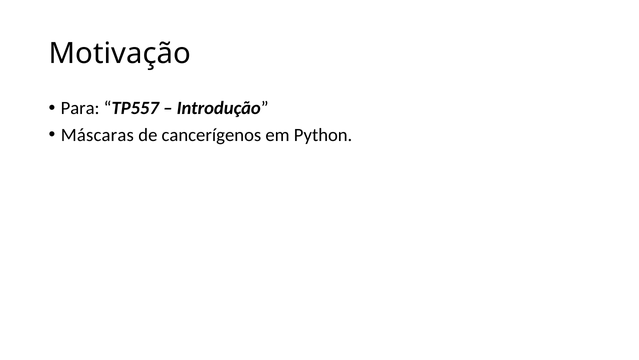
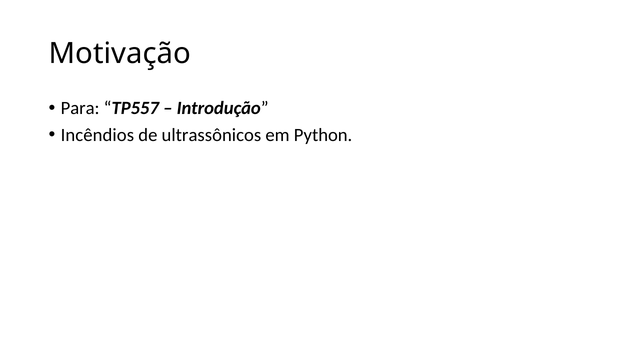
Máscaras: Máscaras -> Incêndios
cancerígenos: cancerígenos -> ultrassônicos
